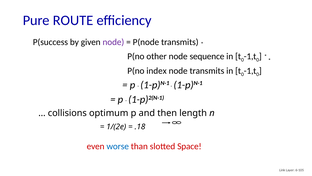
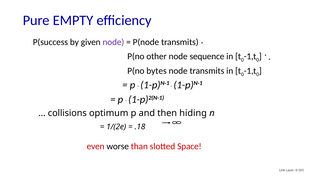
ROUTE: ROUTE -> EMPTY
index: index -> bytes
length: length -> hiding
worse colour: blue -> black
